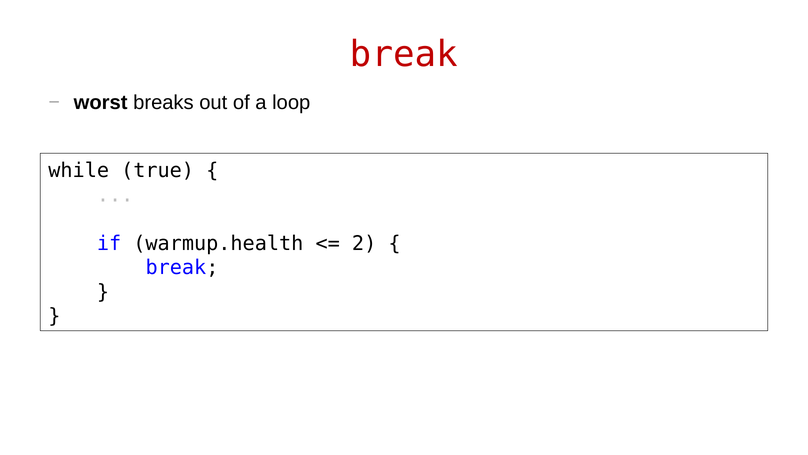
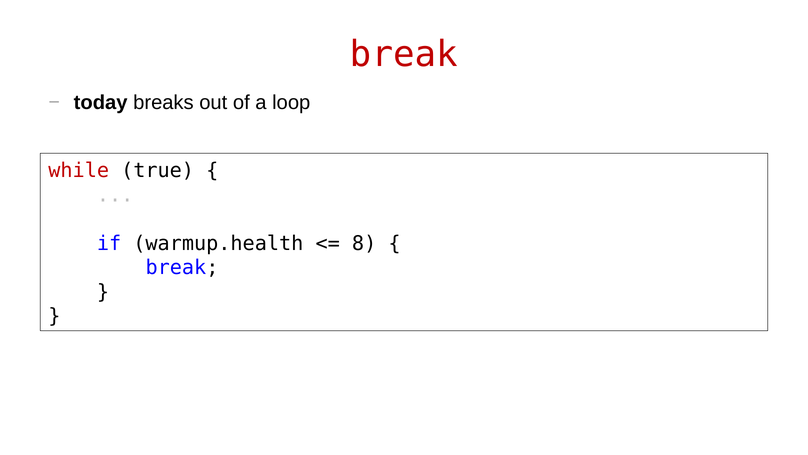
worst: worst -> today
while colour: black -> red
2: 2 -> 8
